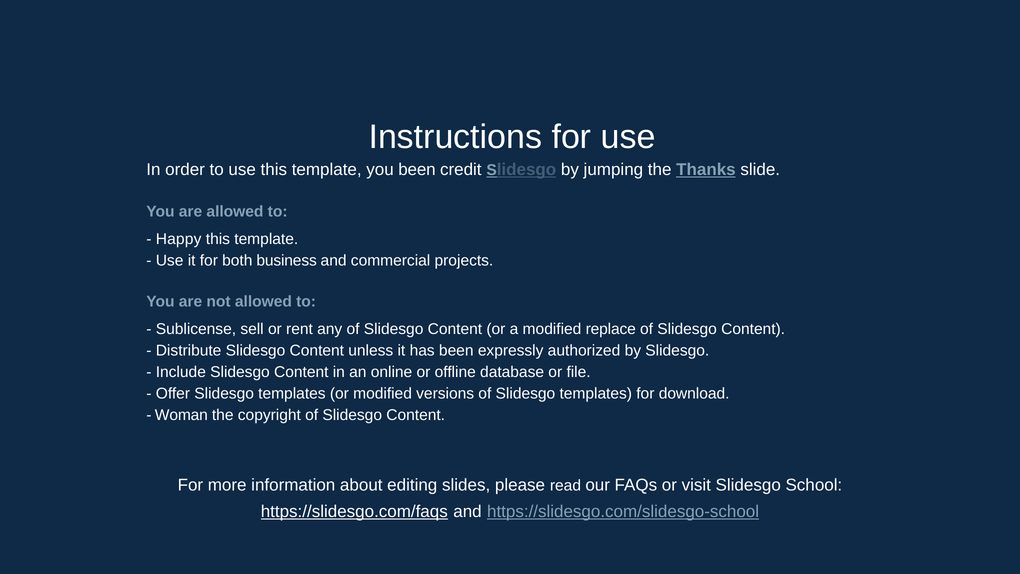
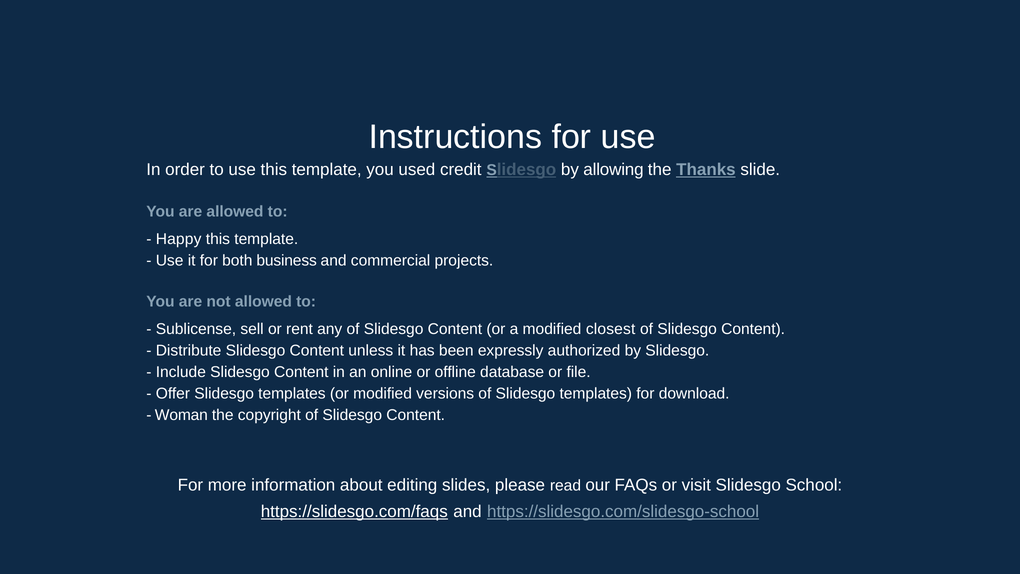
you been: been -> used
jumping: jumping -> allowing
replace: replace -> closest
